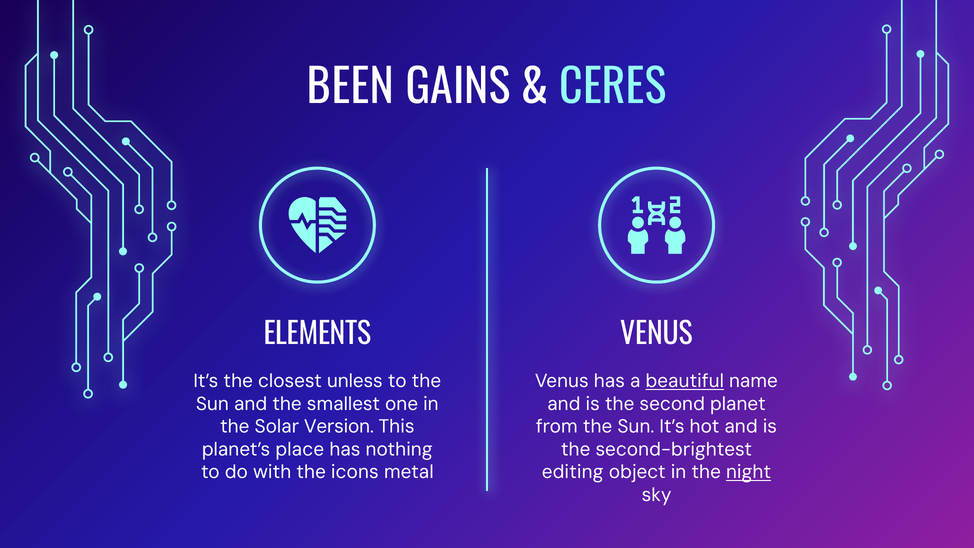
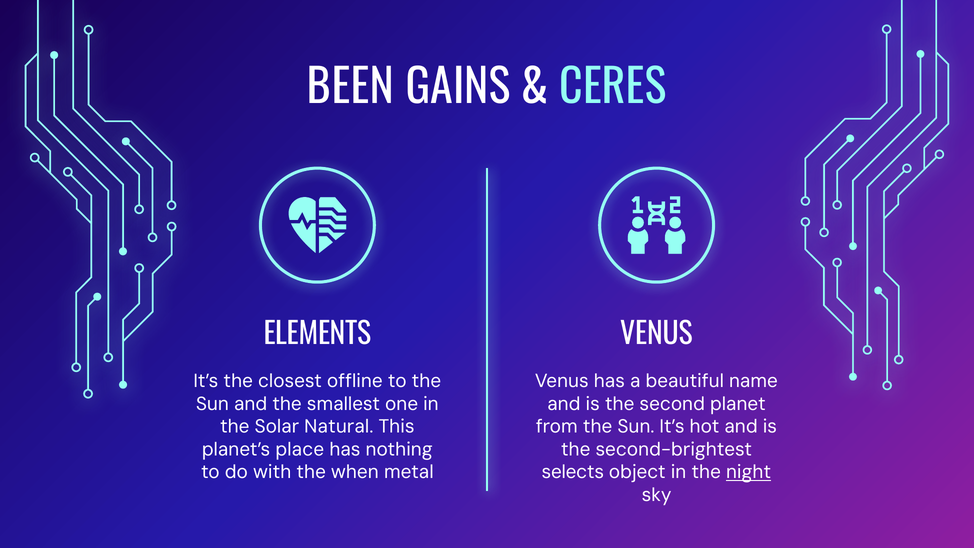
unless: unless -> offline
beautiful underline: present -> none
Version: Version -> Natural
icons: icons -> when
editing: editing -> selects
